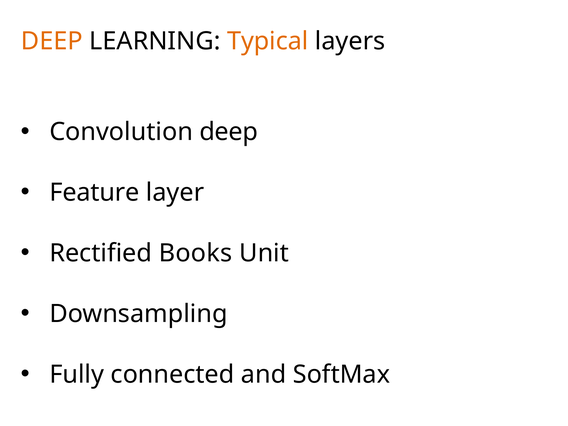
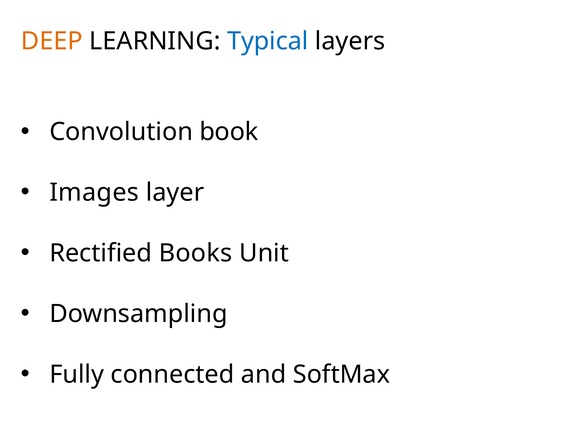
Typical colour: orange -> blue
Convolution deep: deep -> book
Feature: Feature -> Images
